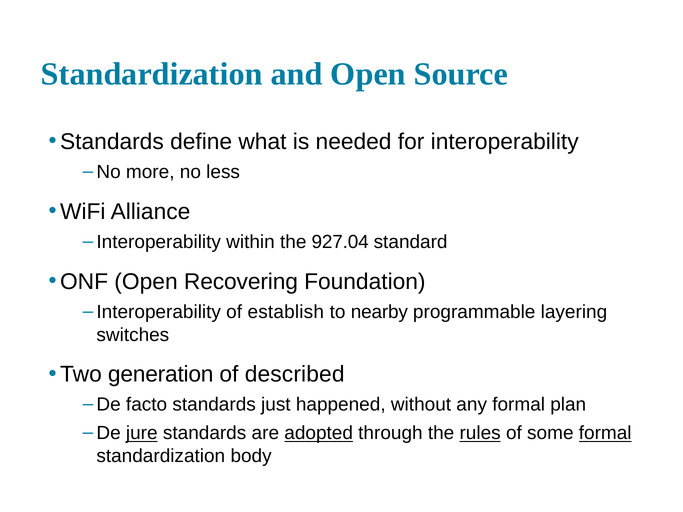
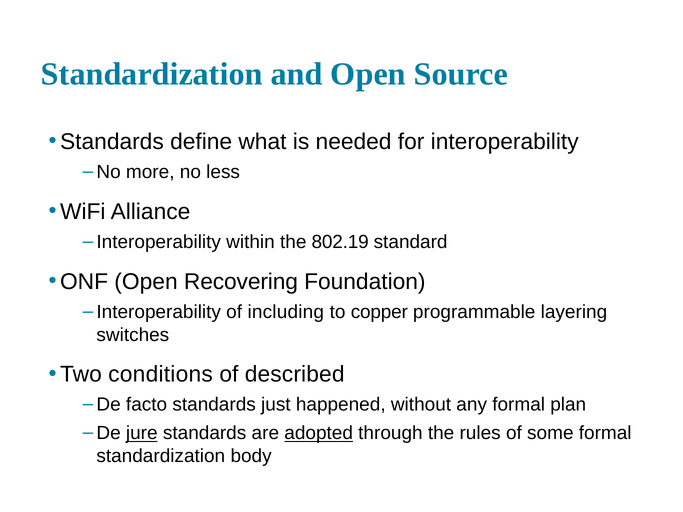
927.04: 927.04 -> 802.19
establish: establish -> including
nearby: nearby -> copper
generation: generation -> conditions
rules underline: present -> none
formal at (605, 433) underline: present -> none
